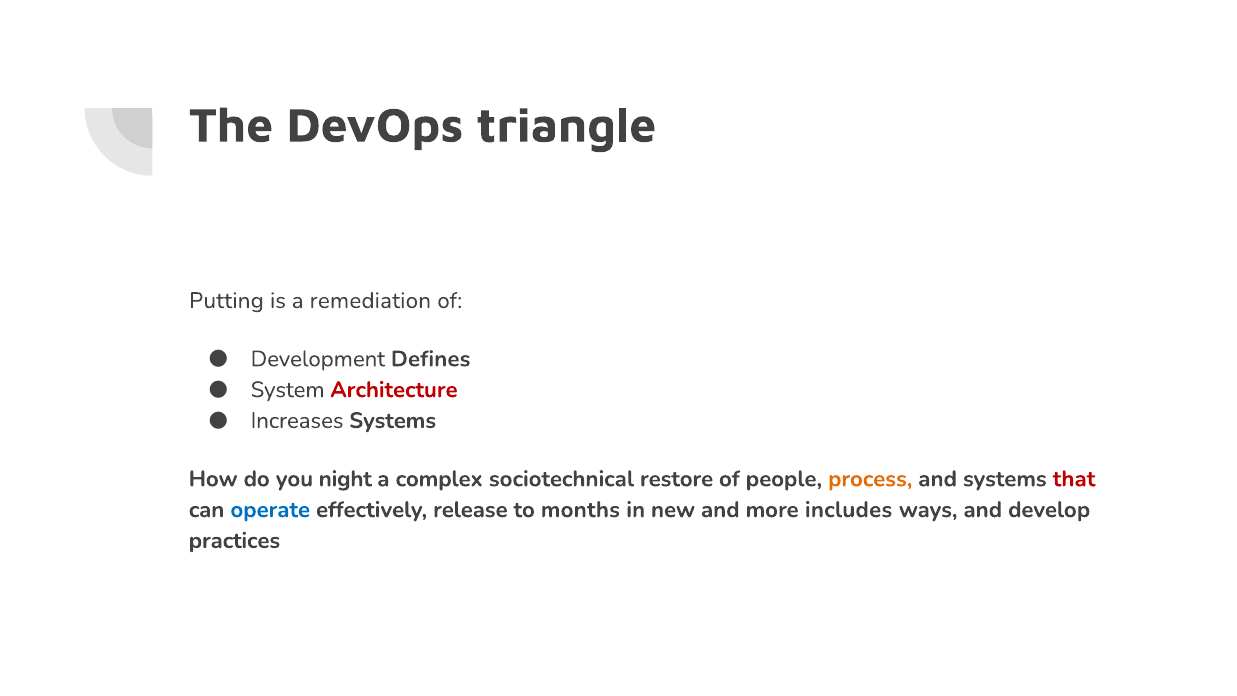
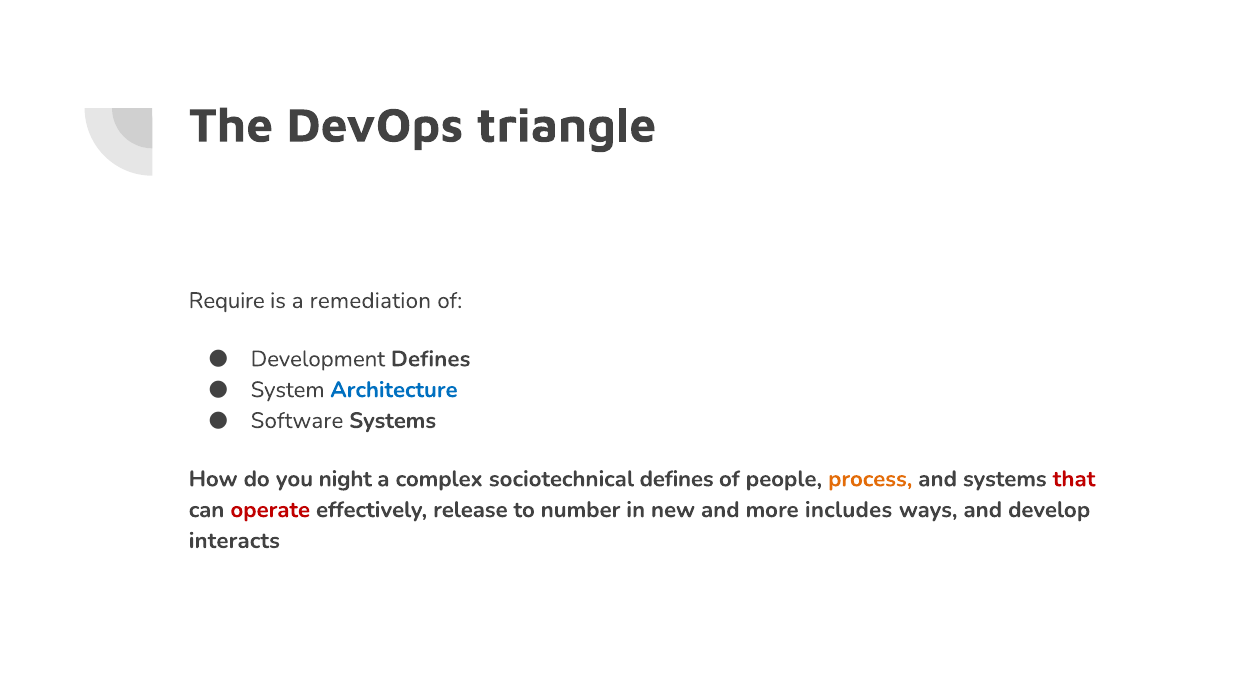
Putting: Putting -> Require
Architecture colour: red -> blue
Increases: Increases -> Software
sociotechnical restore: restore -> defines
operate colour: blue -> red
months: months -> number
practices: practices -> interacts
